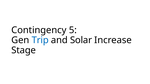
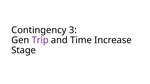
5: 5 -> 3
Trip colour: blue -> purple
Solar: Solar -> Time
